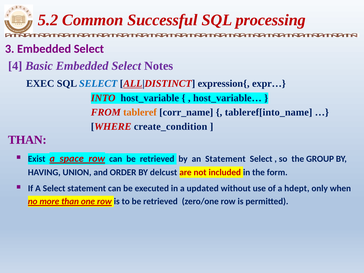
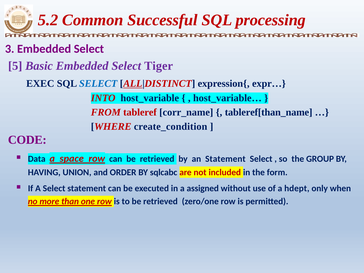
4: 4 -> 5
Notes: Notes -> Tiger
tableref colour: orange -> red
tableref[into_name: tableref[into_name -> tableref[than_name
THAN at (27, 140): THAN -> CODE
Exist: Exist -> Data
delcust: delcust -> sqlcabc
updated: updated -> assigned
